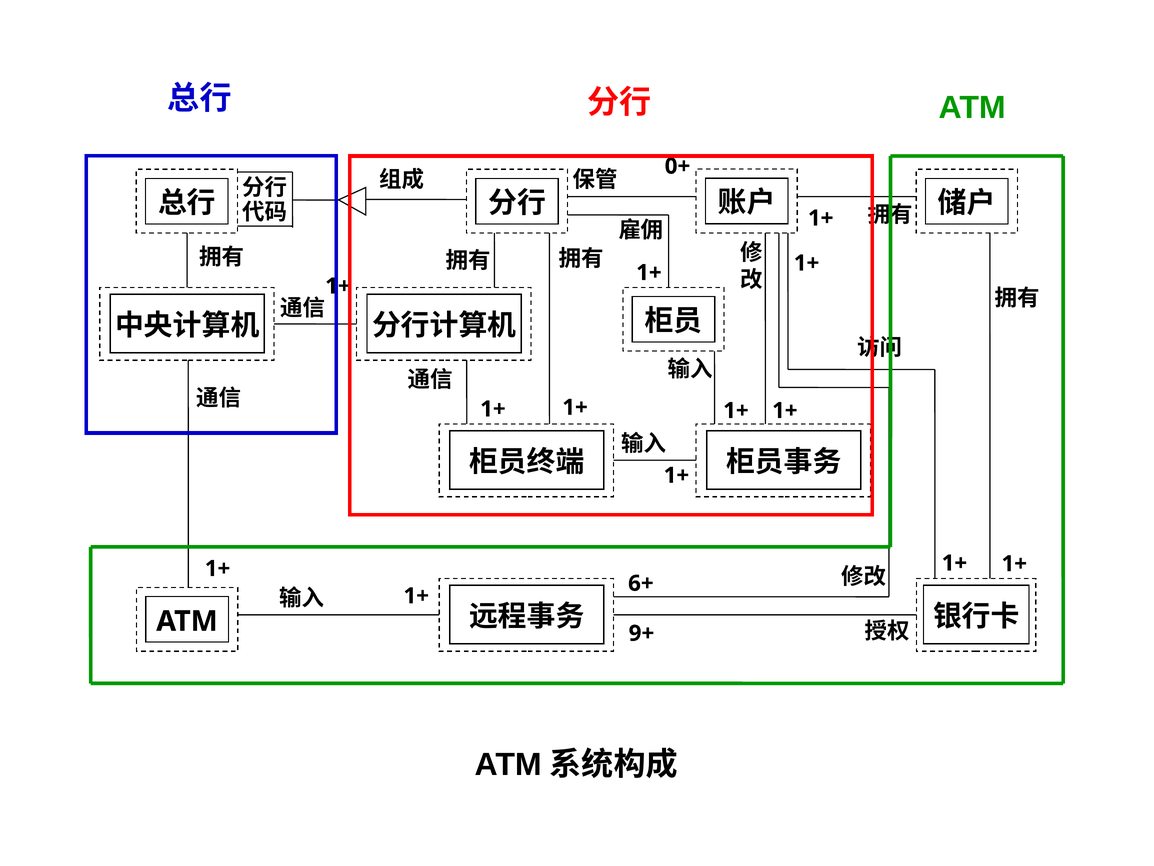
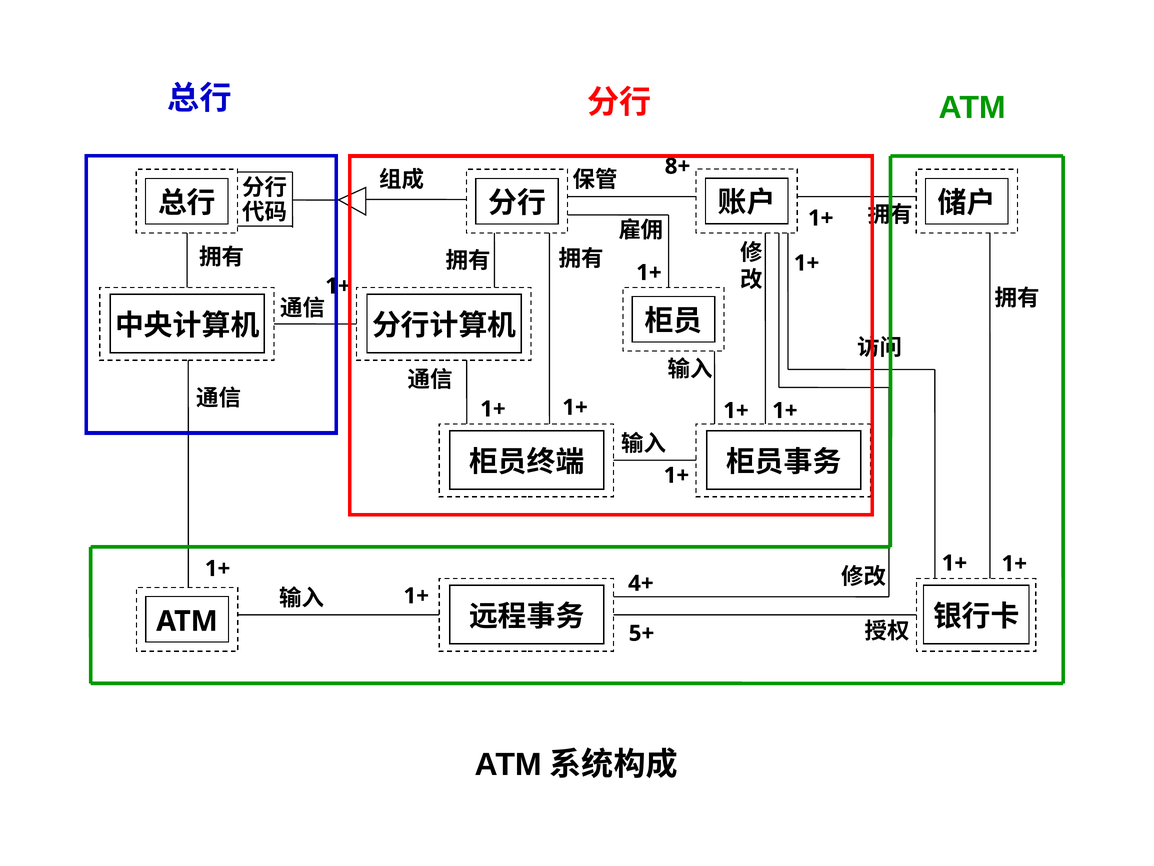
0+: 0+ -> 8+
6+: 6+ -> 4+
9+: 9+ -> 5+
